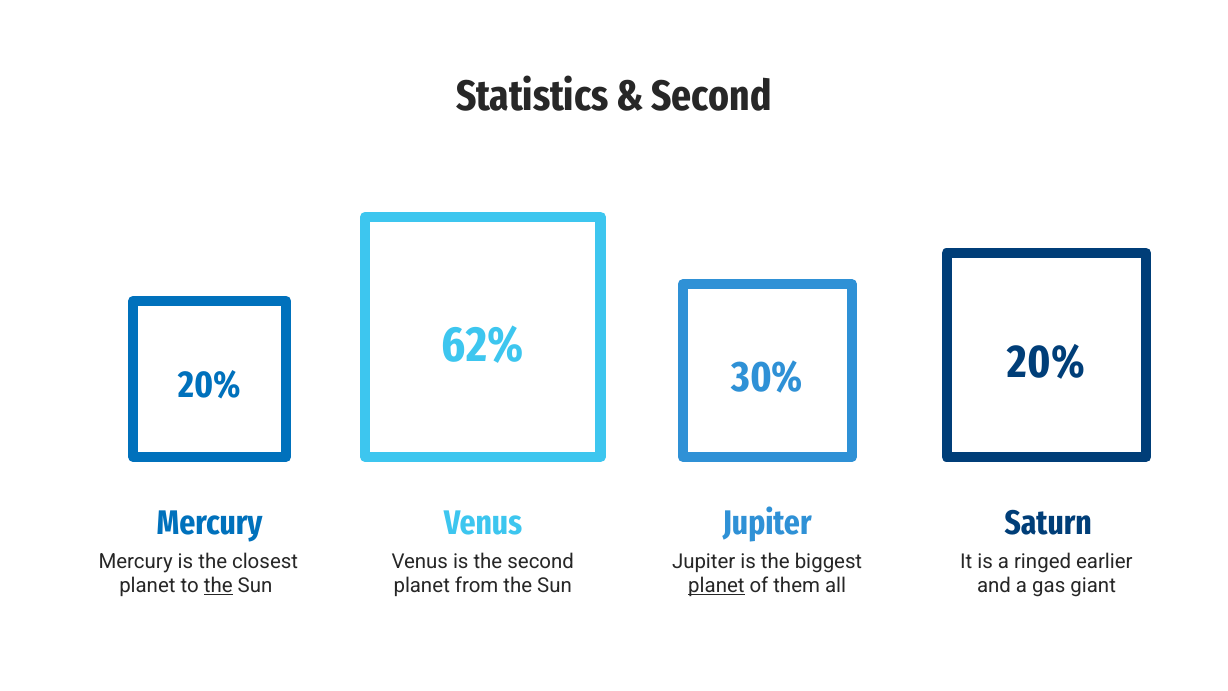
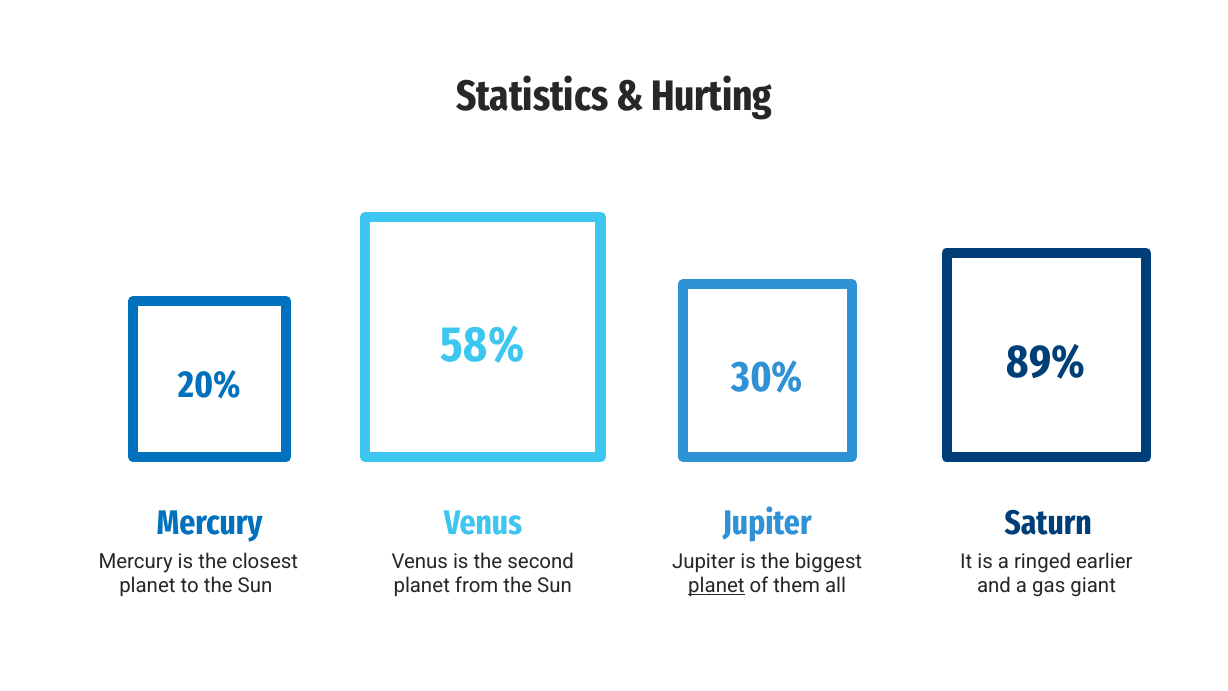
Second at (711, 96): Second -> Hurting
62%: 62% -> 58%
30% 20%: 20% -> 89%
the at (218, 586) underline: present -> none
